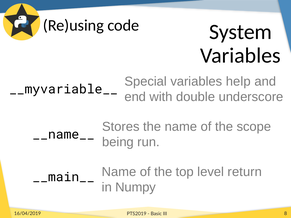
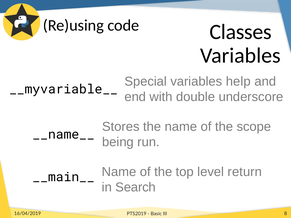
System: System -> Classes
Numpy: Numpy -> Search
